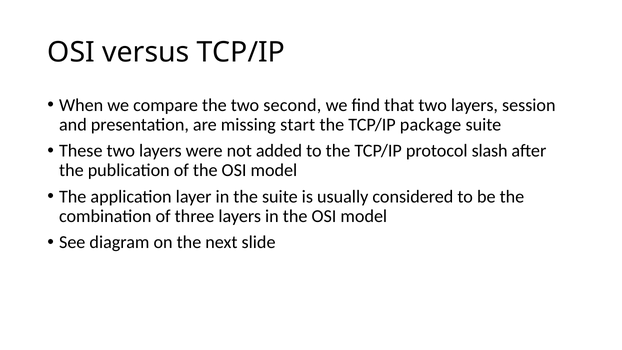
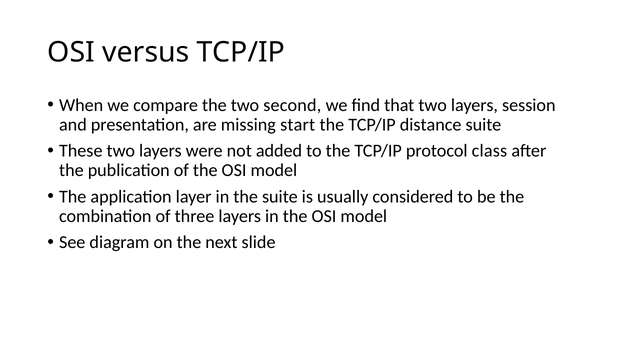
package: package -> distance
slash: slash -> class
